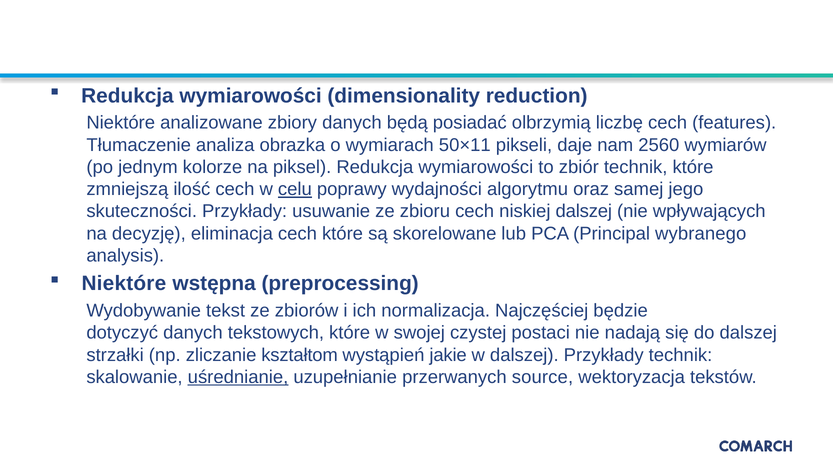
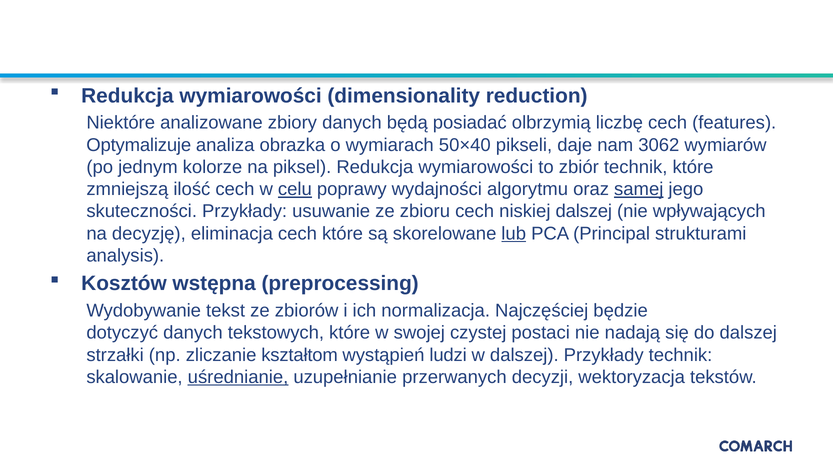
Tłumaczenie: Tłumaczenie -> Optymalizuje
50×11: 50×11 -> 50×40
2560: 2560 -> 3062
samej underline: none -> present
lub underline: none -> present
wybranego: wybranego -> strukturami
Niektóre at (124, 284): Niektóre -> Kosztów
jakie: jakie -> ludzi
source: source -> decyzji
